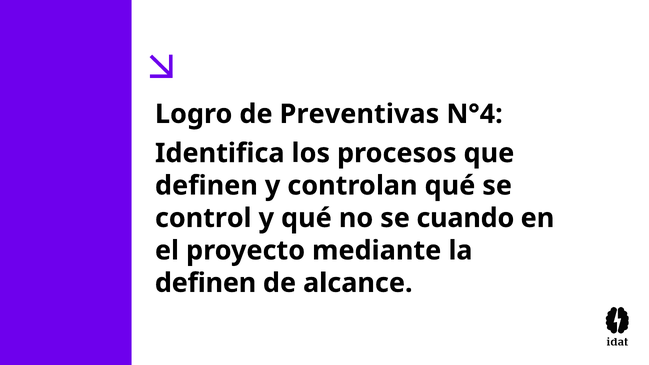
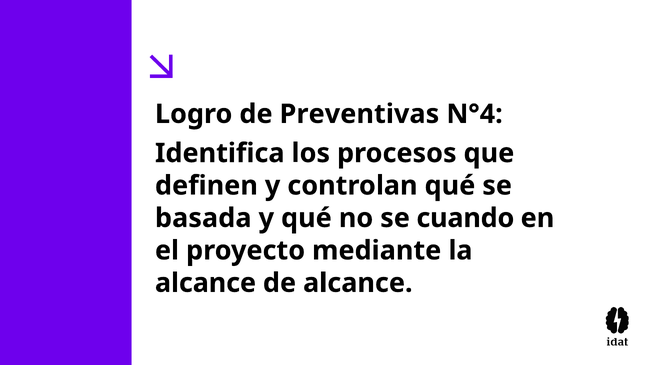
control: control -> basada
definen at (206, 283): definen -> alcance
